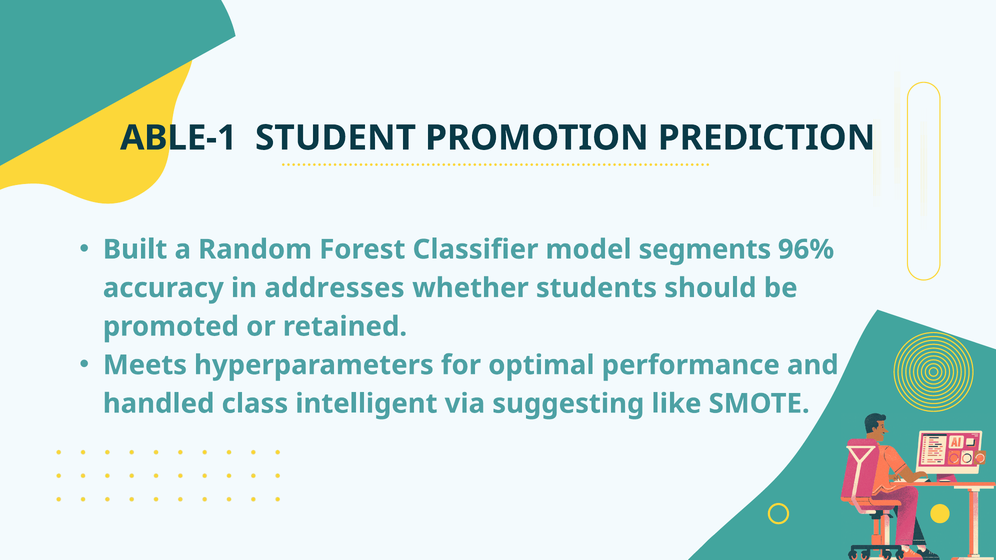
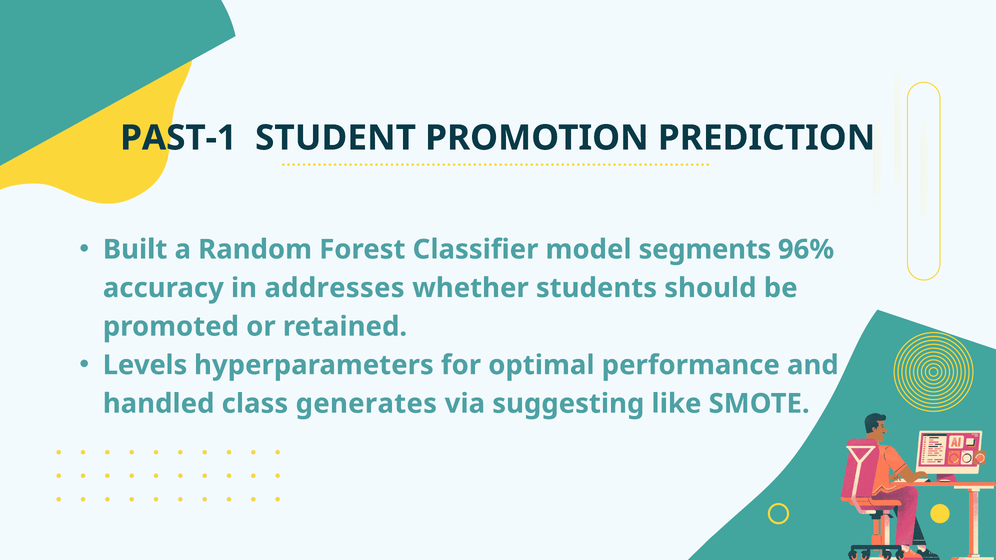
ABLE-1: ABLE-1 -> PAST-1
Meets: Meets -> Levels
intelligent: intelligent -> generates
